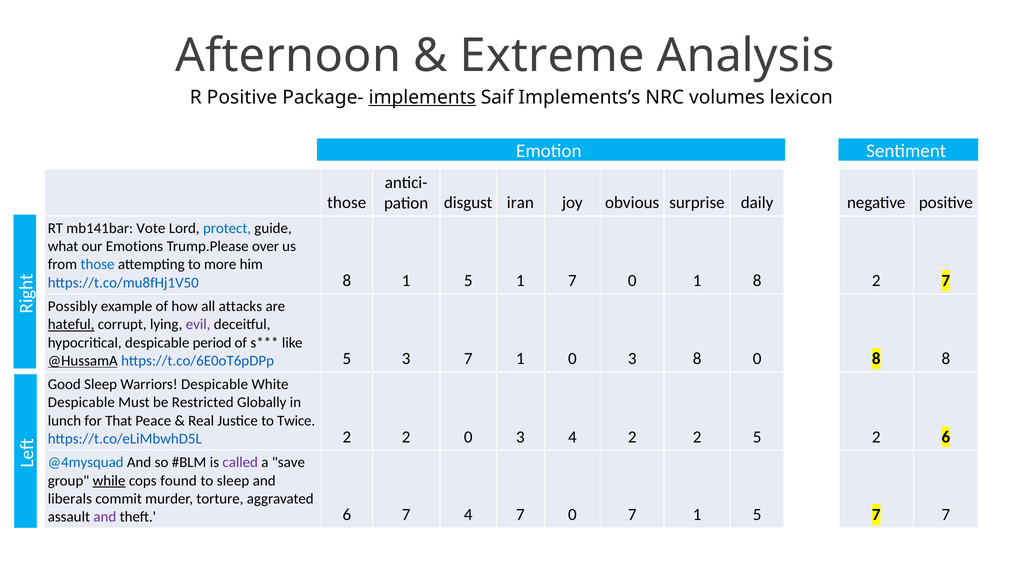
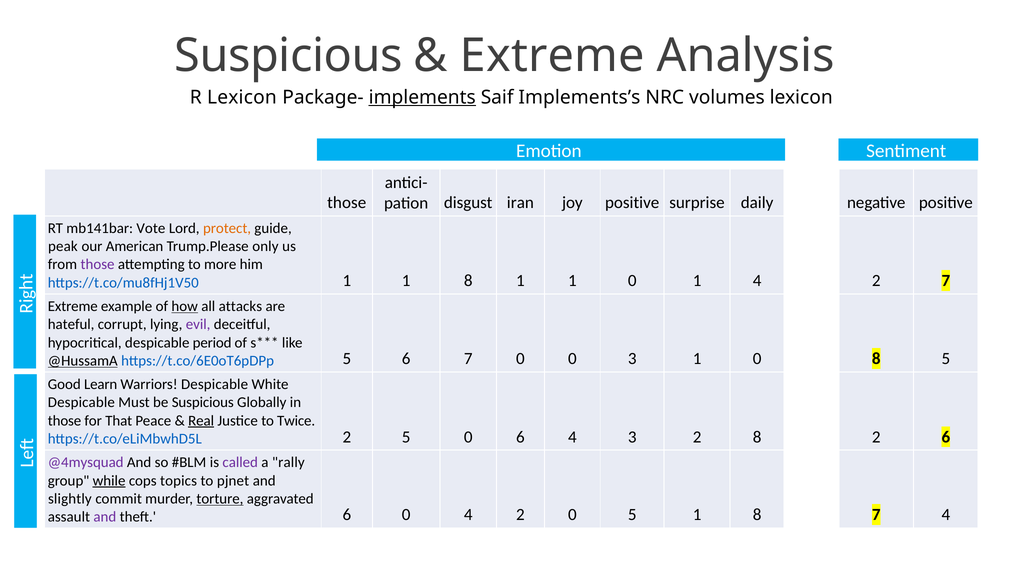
Afternoon at (288, 56): Afternoon -> Suspicious
R Positive: Positive -> Lexicon
joy obvious: obvious -> positive
protect colour: blue -> orange
what: what -> peak
Emotions: Emotions -> American
over: over -> only
those at (98, 264) colour: blue -> purple
https://t.co/mu8fHj1V50 8: 8 -> 1
5 at (468, 280): 5 -> 8
7 at (572, 280): 7 -> 1
1 8: 8 -> 4
Possibly at (73, 306): Possibly -> Extreme
how underline: none -> present
hateful underline: present -> none
5 3: 3 -> 6
1 at (520, 358): 1 -> 0
3 8: 8 -> 1
8 8: 8 -> 5
Good Sleep: Sleep -> Learn
be Restricted: Restricted -> Suspicious
lunch at (64, 420): lunch -> those
Real underline: none -> present
https://t.co/eLiMbwhD5L 2 2: 2 -> 5
3 at (520, 436): 3 -> 6
4 2: 2 -> 3
2 5: 5 -> 8
@4mysquad colour: blue -> purple
save: save -> rally
found: found -> topics
to sleep: sleep -> pjnet
liberals: liberals -> slightly
torture underline: none -> present
6 7: 7 -> 0
7 at (520, 514): 7 -> 2
0 7: 7 -> 5
5 at (757, 514): 5 -> 8
7 7: 7 -> 4
